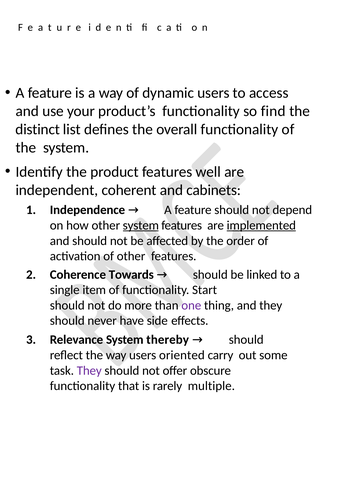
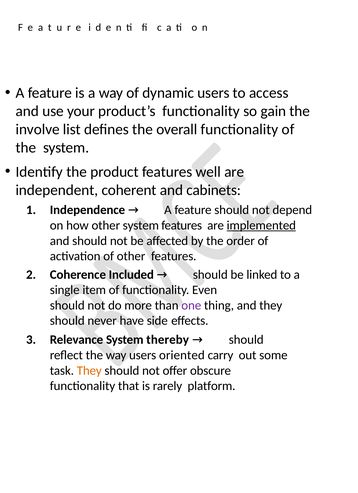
find: find -> gain
distinct: distinct -> involve
system at (141, 225) underline: present -> none
Towards: Towards -> Included
Start: Start -> Even
They at (89, 370) colour: purple -> orange
multiple: multiple -> platform
